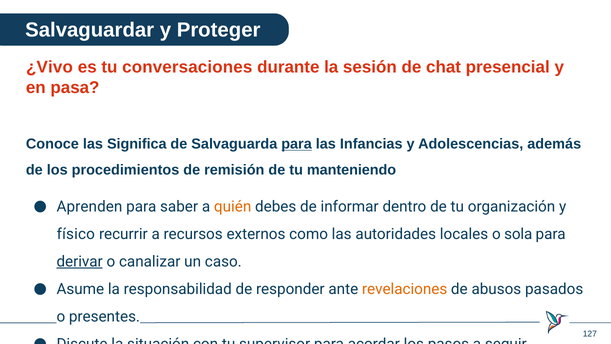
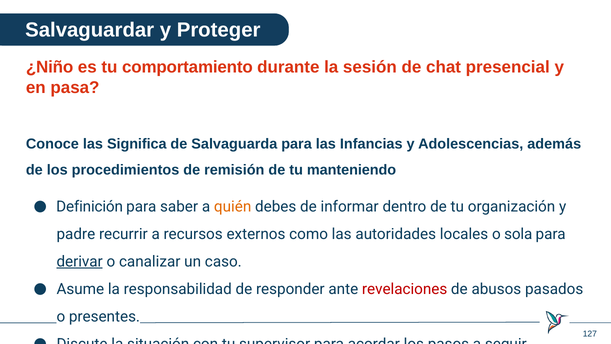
¿Vivo: ¿Vivo -> ¿Niño
conversaciones: conversaciones -> comportamiento
para at (297, 144) underline: present -> none
Aprenden: Aprenden -> Definición
físico: físico -> padre
revelaciones colour: orange -> red
